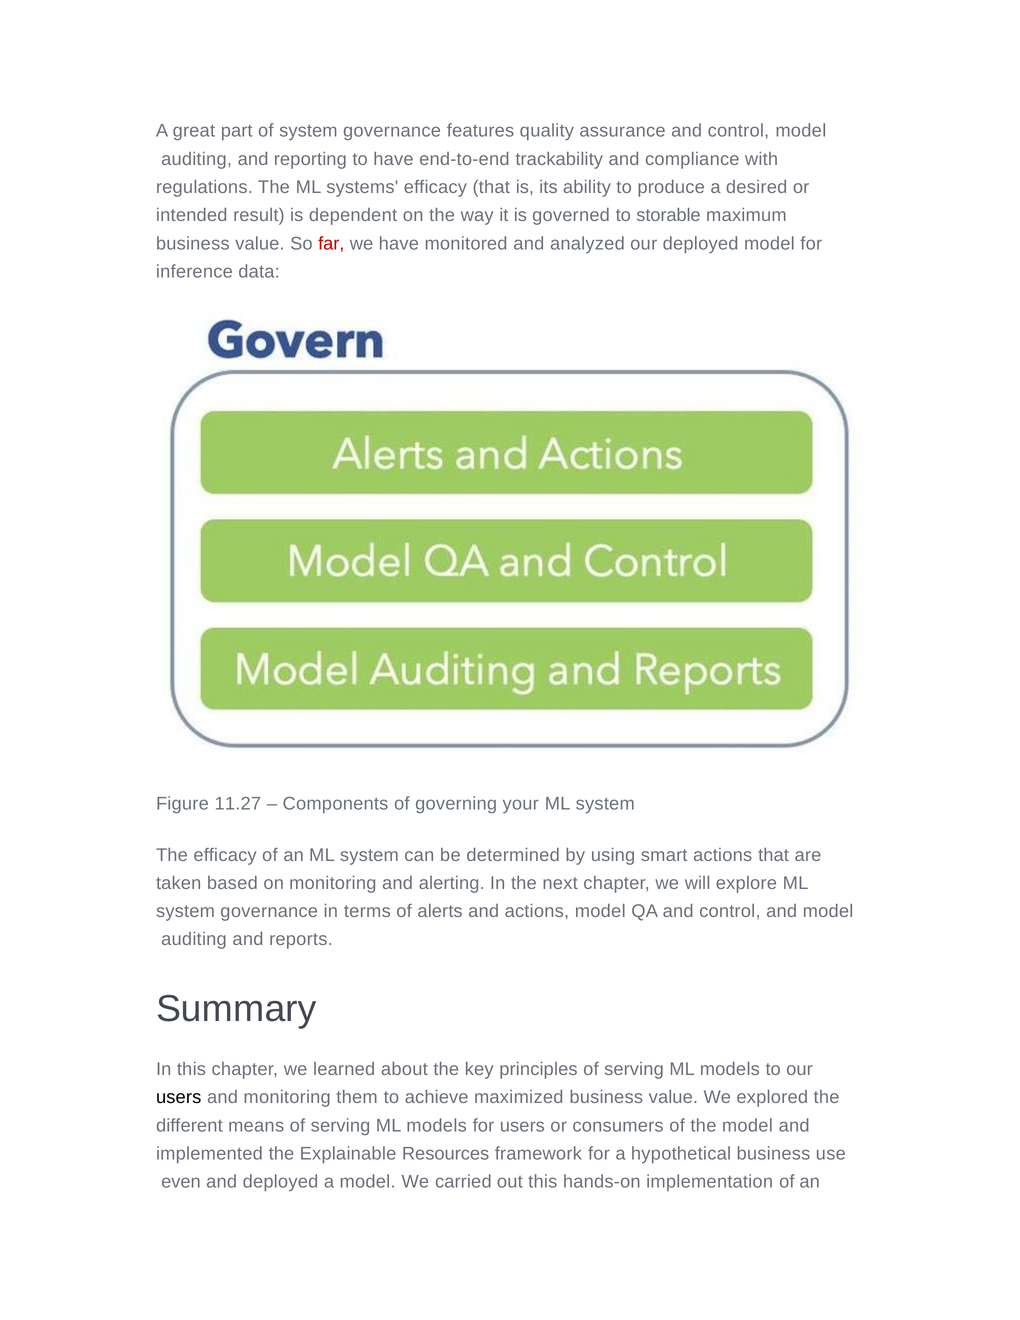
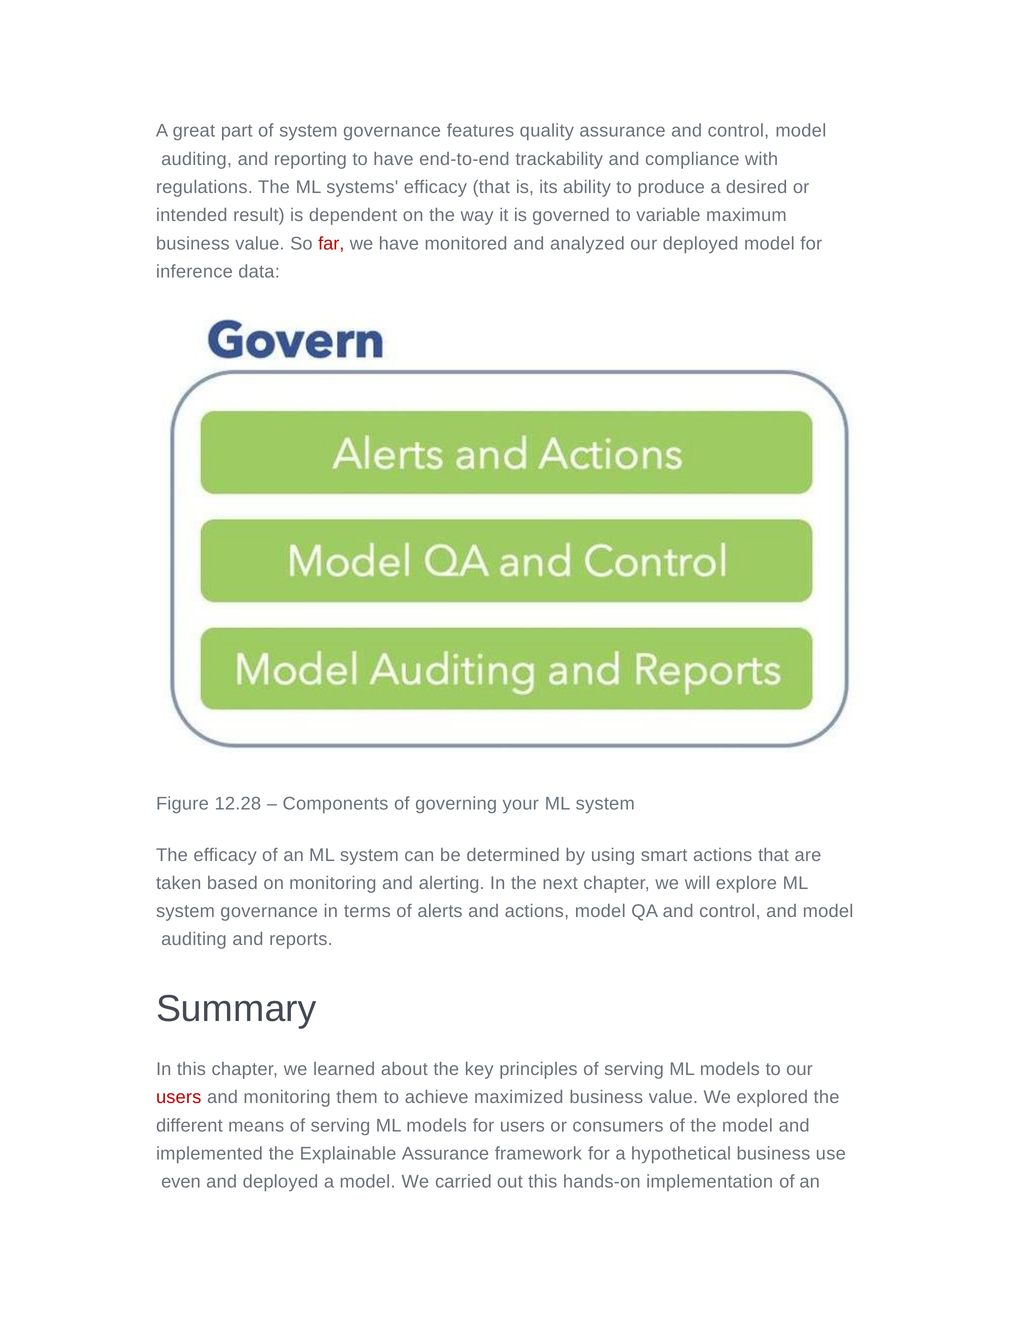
storable: storable -> variable
11.27: 11.27 -> 12.28
users at (179, 1097) colour: black -> red
Explainable Resources: Resources -> Assurance
